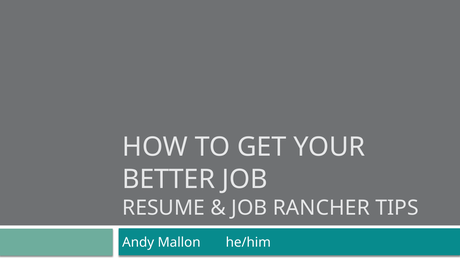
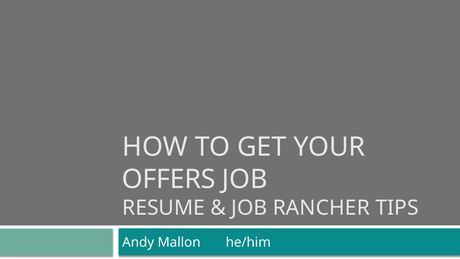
BETTER: BETTER -> OFFERS
